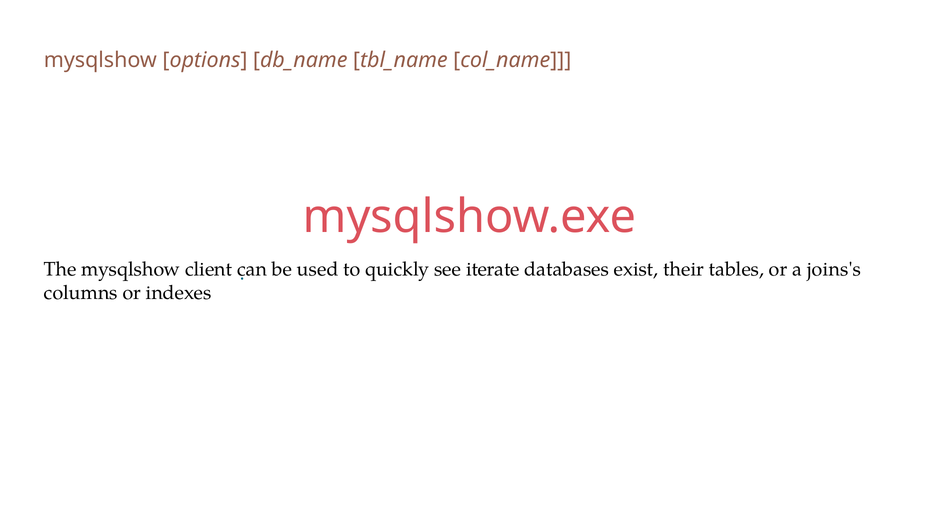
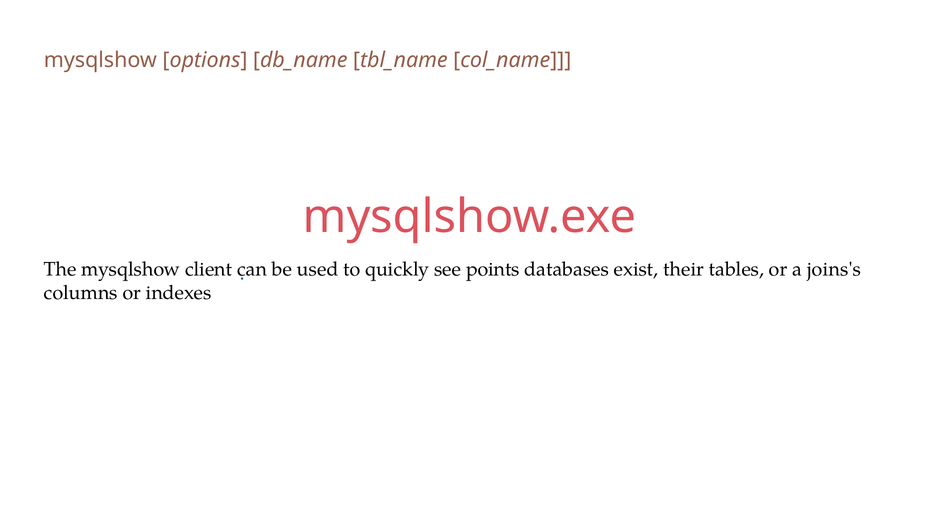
iterate: iterate -> points
